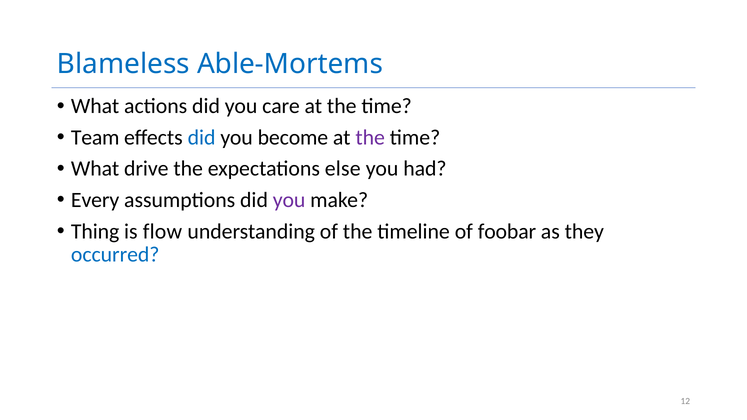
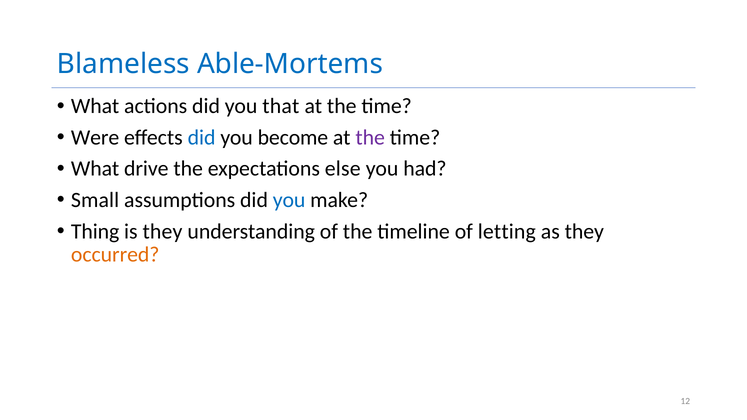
care: care -> that
Team: Team -> Were
Every: Every -> Small
you at (289, 200) colour: purple -> blue
is flow: flow -> they
foobar: foobar -> letting
occurred colour: blue -> orange
